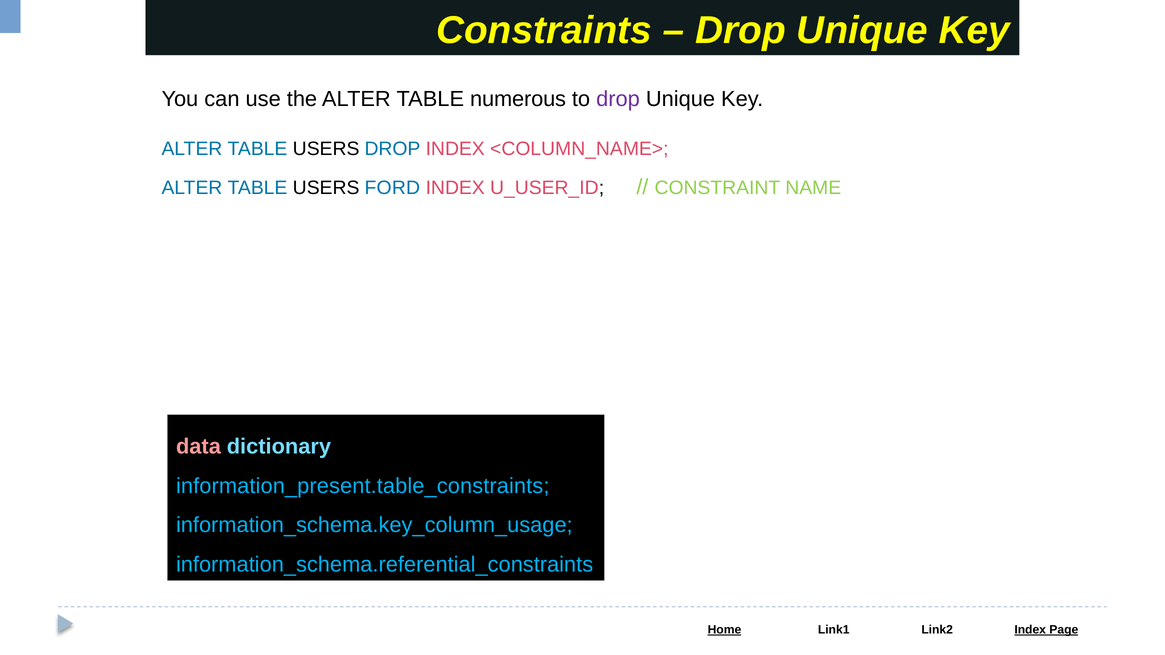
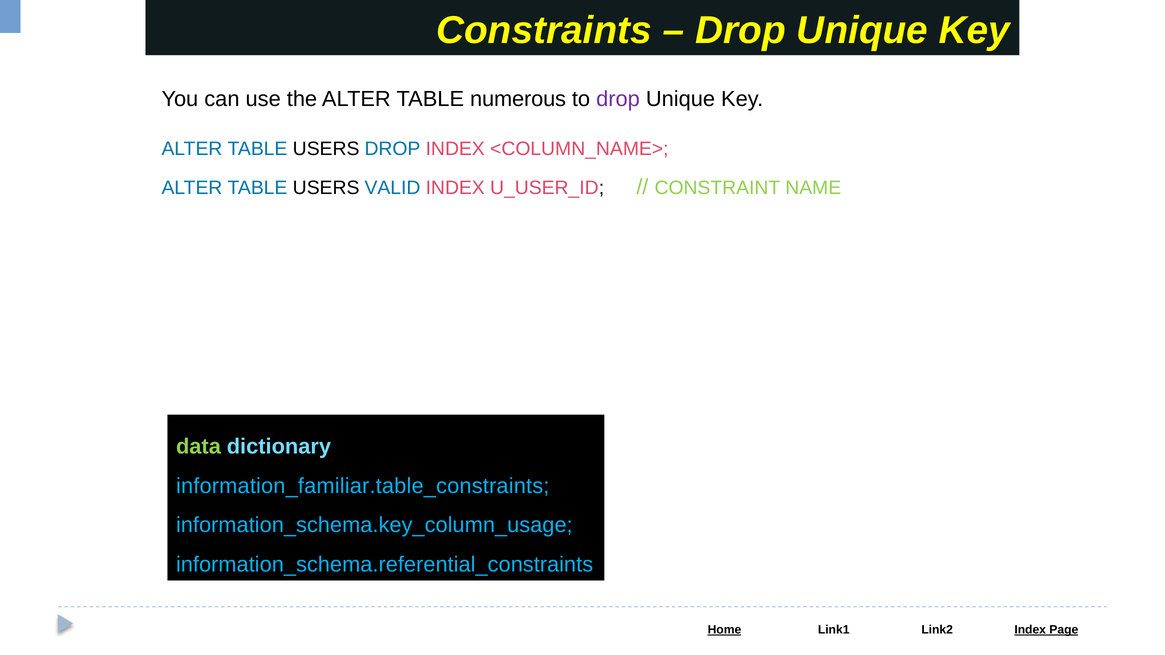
FORD: FORD -> VALID
data colour: pink -> light green
information_present.table_constraints: information_present.table_constraints -> information_familiar.table_constraints
